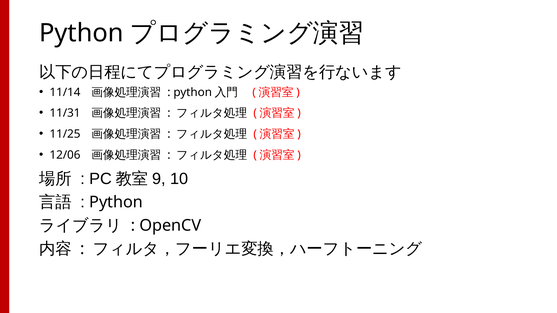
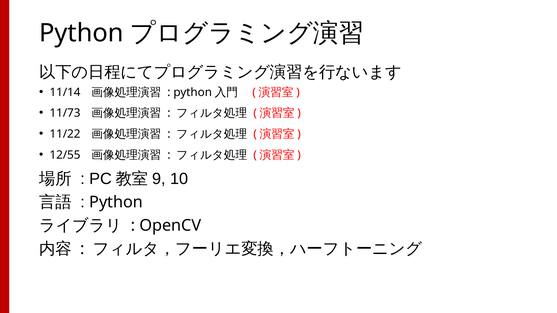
11/31: 11/31 -> 11/73
11/25: 11/25 -> 11/22
12/06: 12/06 -> 12/55
